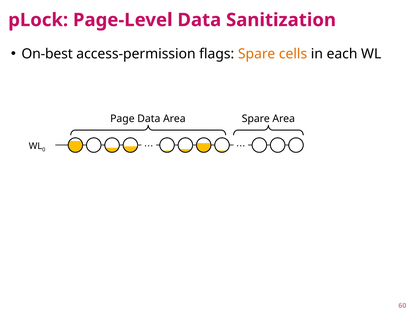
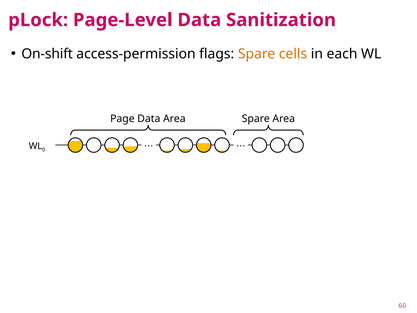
On-best: On-best -> On-shift
